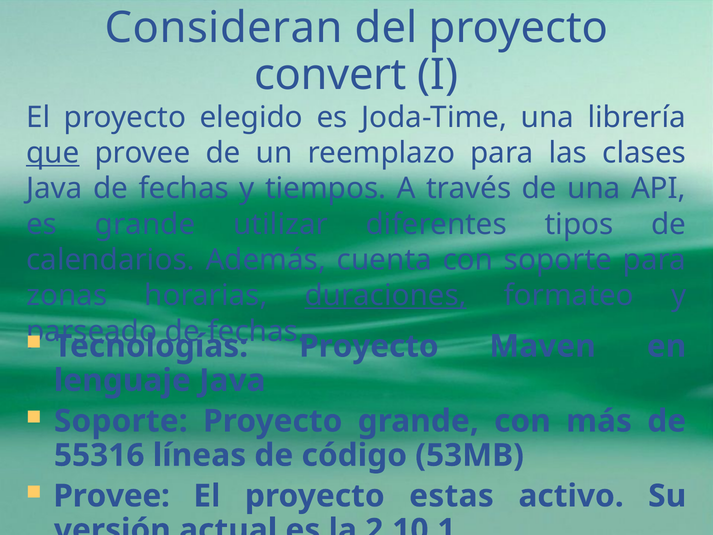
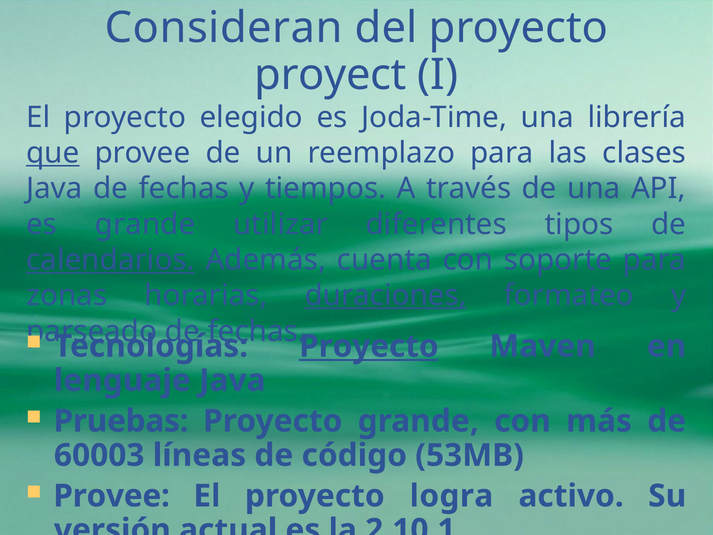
convert: convert -> proyect
calendarios underline: none -> present
Proyecto at (369, 346) underline: none -> present
Soporte at (121, 421): Soporte -> Pruebas
55316: 55316 -> 60003
estas: estas -> logra
